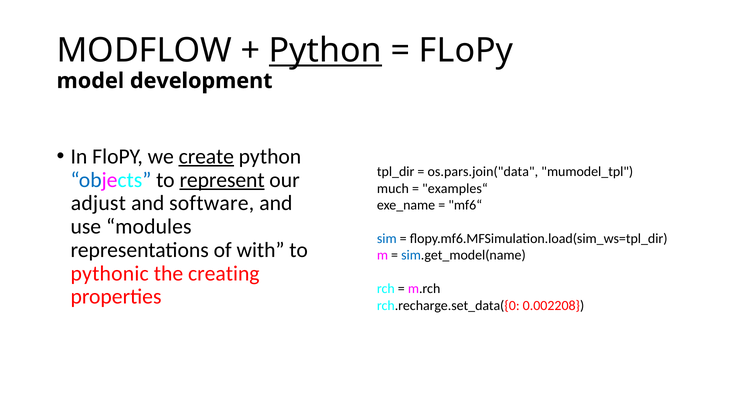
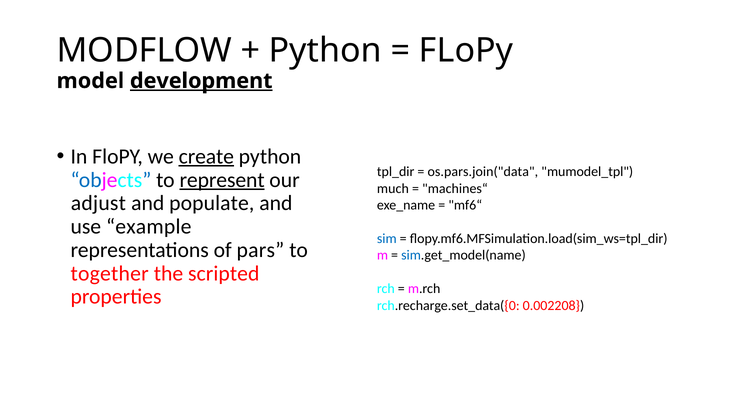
Python at (325, 51) underline: present -> none
development underline: none -> present
examples“: examples“ -> machines“
software: software -> populate
modules: modules -> example
with: with -> pars
pythonic: pythonic -> together
creating: creating -> scripted
